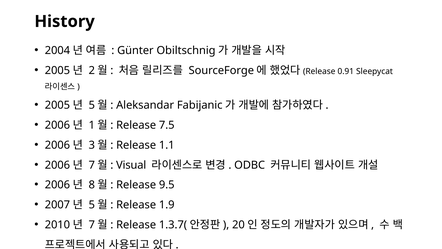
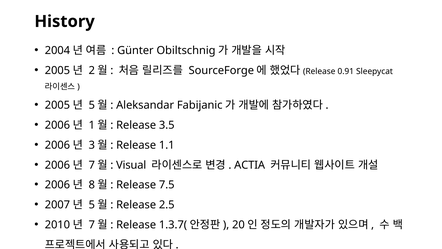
7.5: 7.5 -> 3.5
ODBC: ODBC -> ACTIA
9.5: 9.5 -> 7.5
1.9: 1.9 -> 2.5
